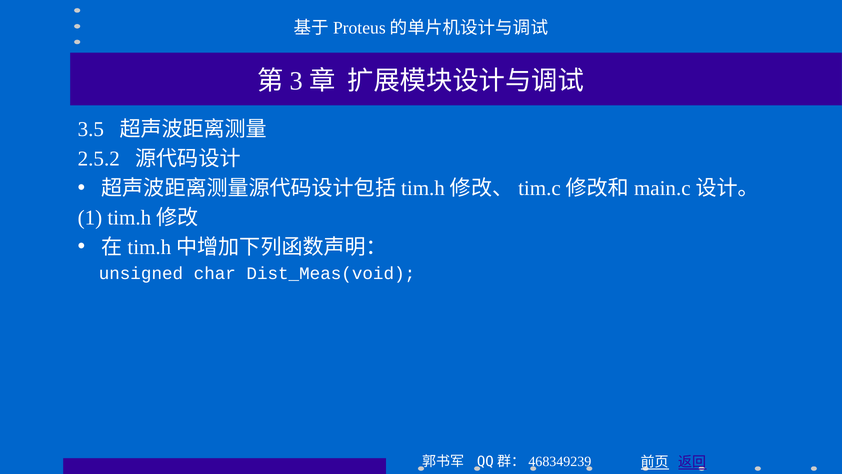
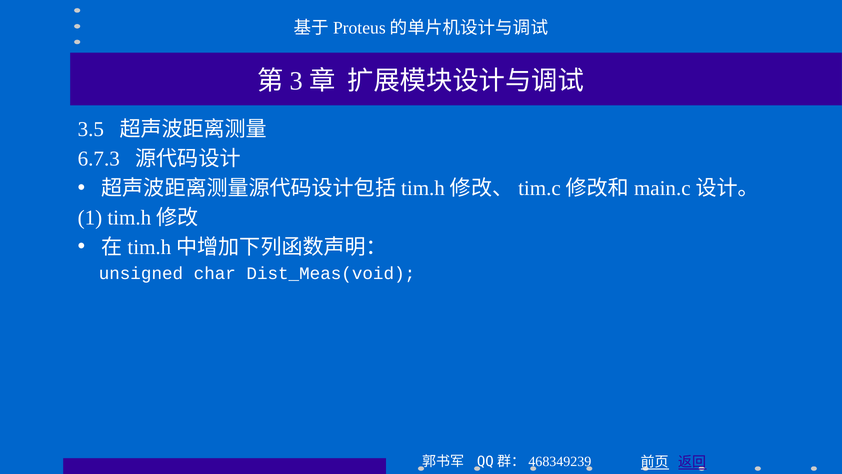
2.5.2: 2.5.2 -> 6.7.3
